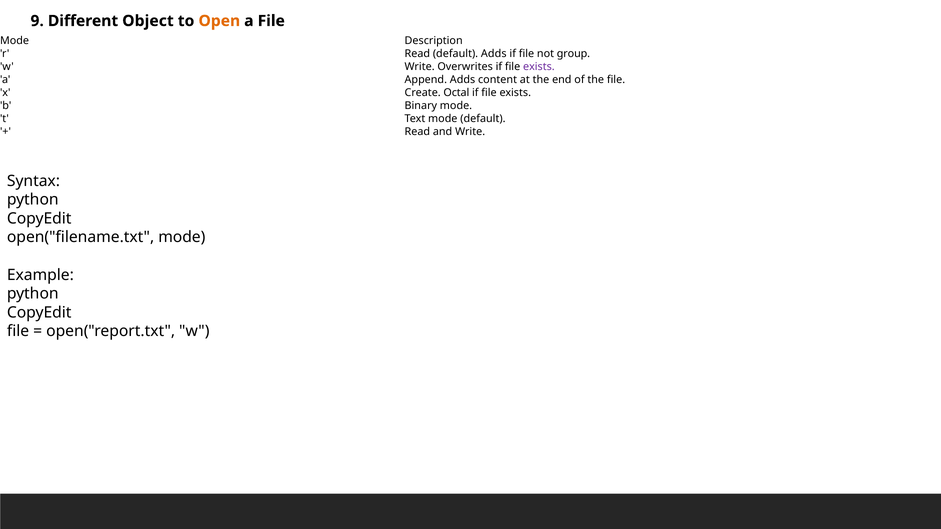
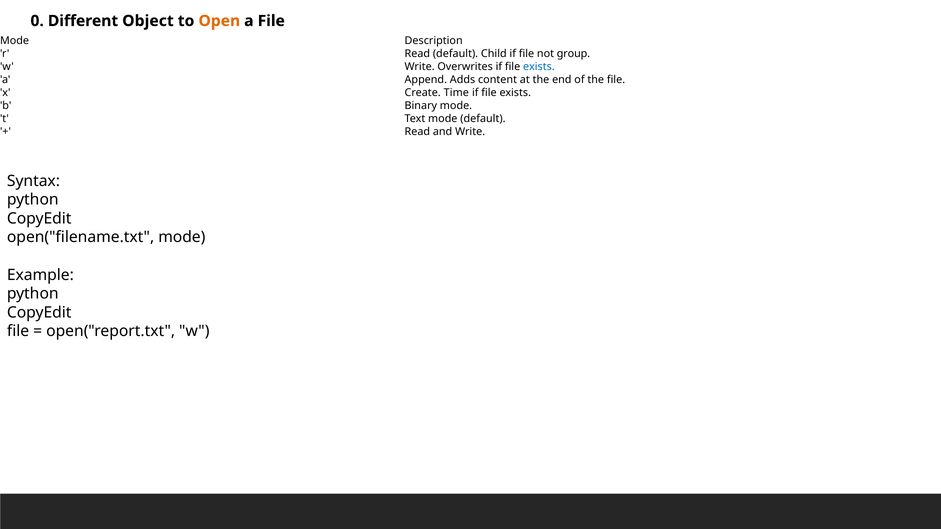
9: 9 -> 0
default Adds: Adds -> Child
exists at (539, 67) colour: purple -> blue
Octal: Octal -> Time
